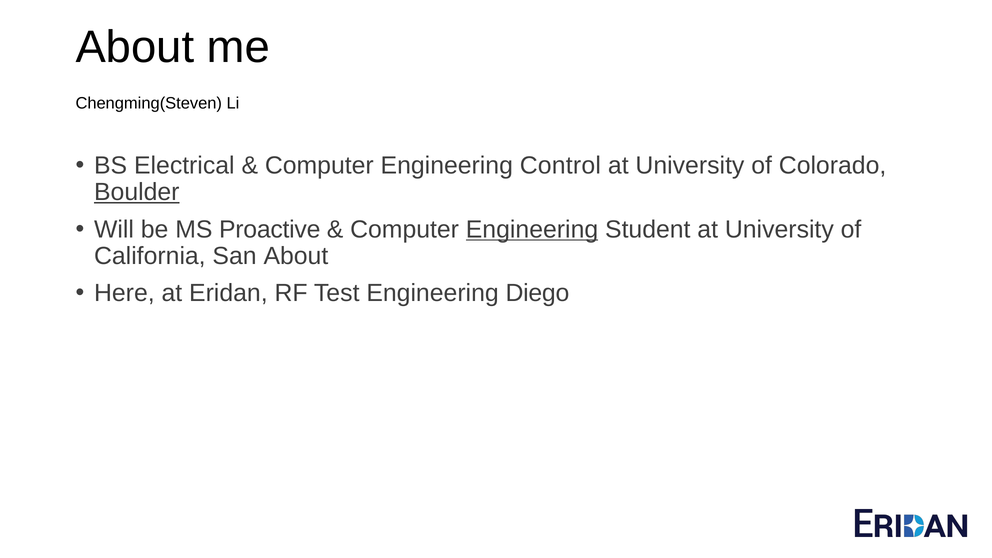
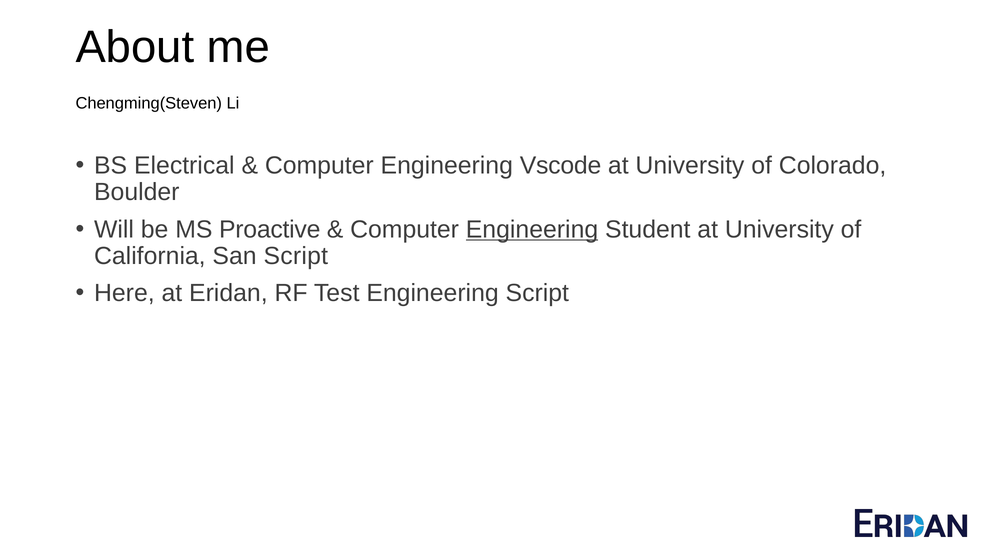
Control: Control -> Vscode
Boulder underline: present -> none
San About: About -> Script
Engineering Diego: Diego -> Script
